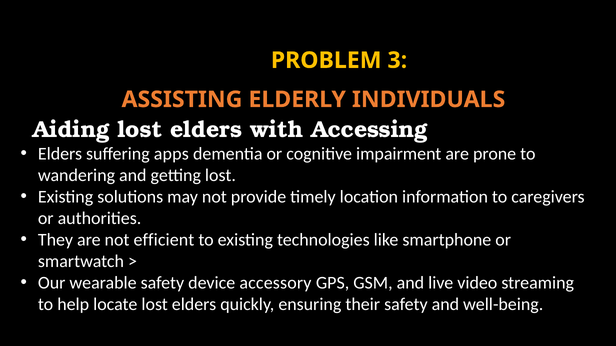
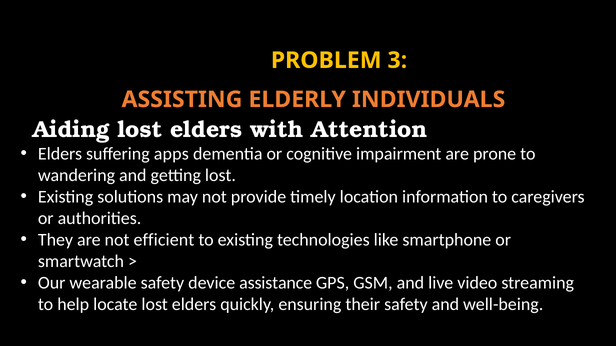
Accessing: Accessing -> Attention
accessory: accessory -> assistance
